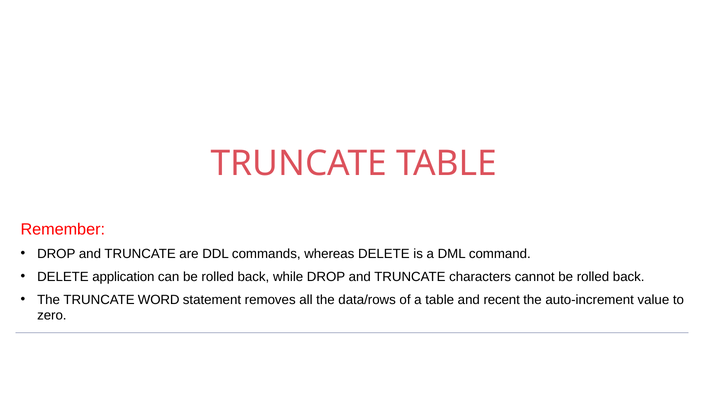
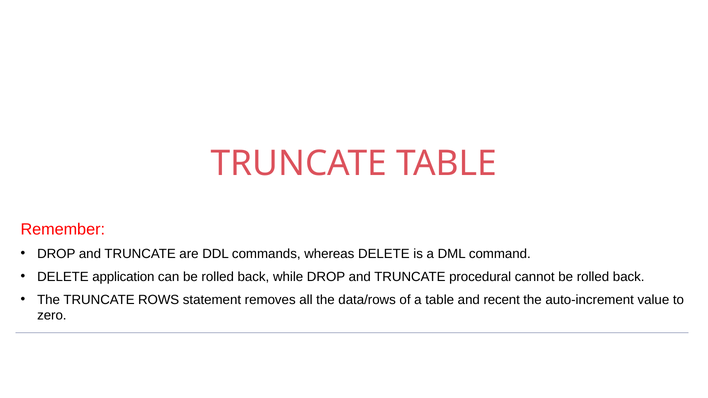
characters: characters -> procedural
WORD: WORD -> ROWS
